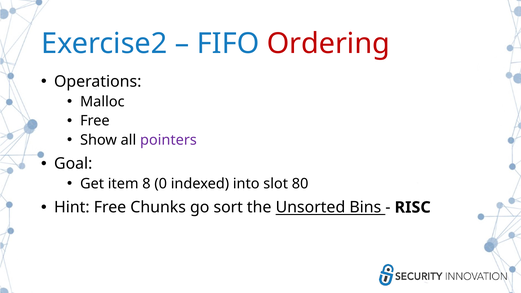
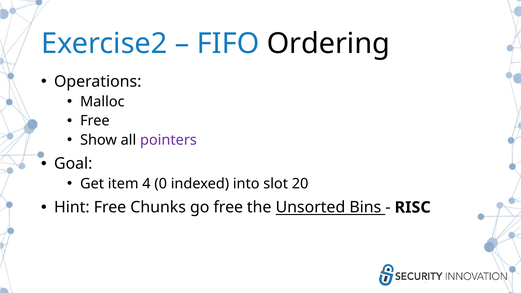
Ordering colour: red -> black
8: 8 -> 4
80: 80 -> 20
go sort: sort -> free
